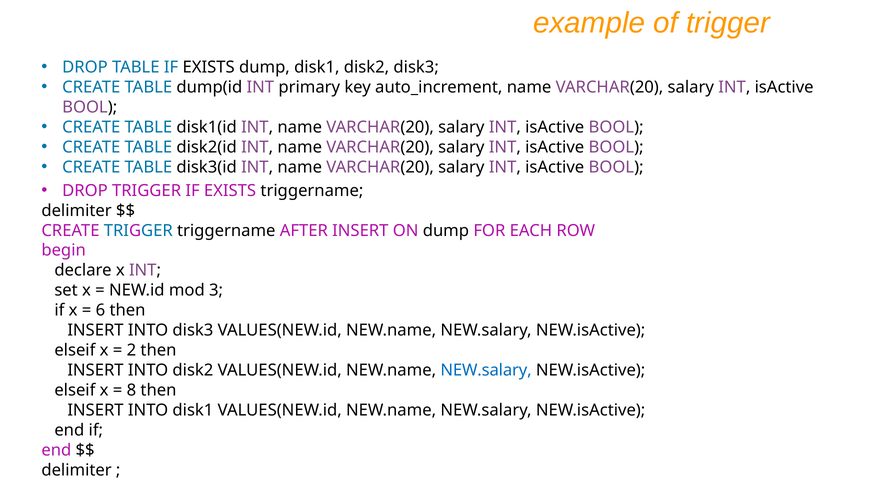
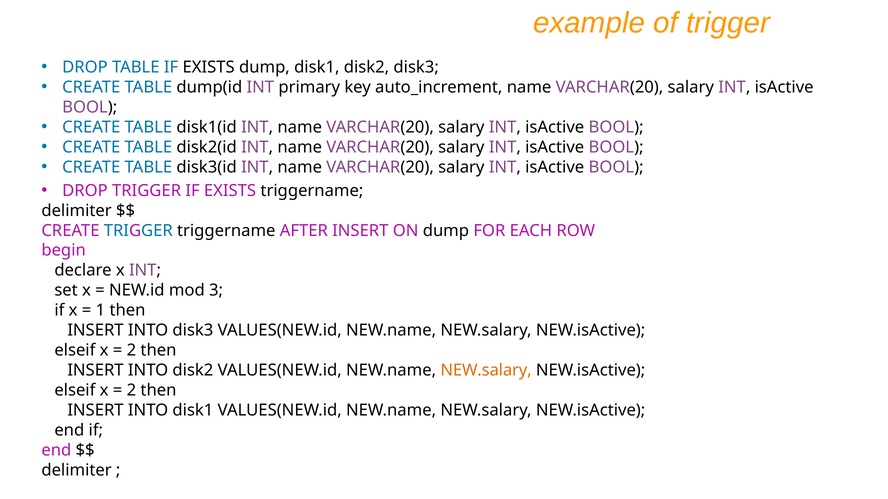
6: 6 -> 1
NEW.salary at (486, 371) colour: blue -> orange
8 at (131, 391): 8 -> 2
